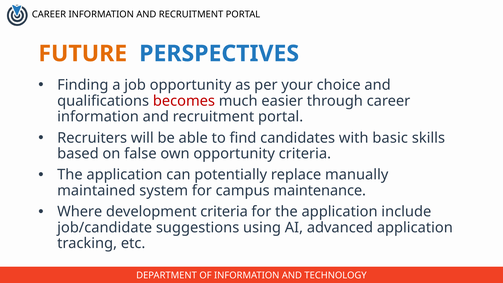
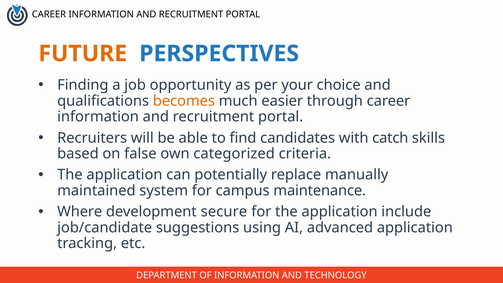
becomes colour: red -> orange
basic: basic -> catch
own opportunity: opportunity -> categorized
development criteria: criteria -> secure
